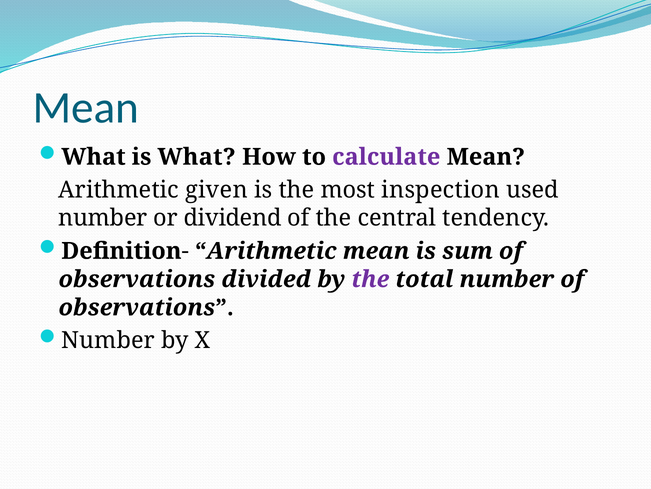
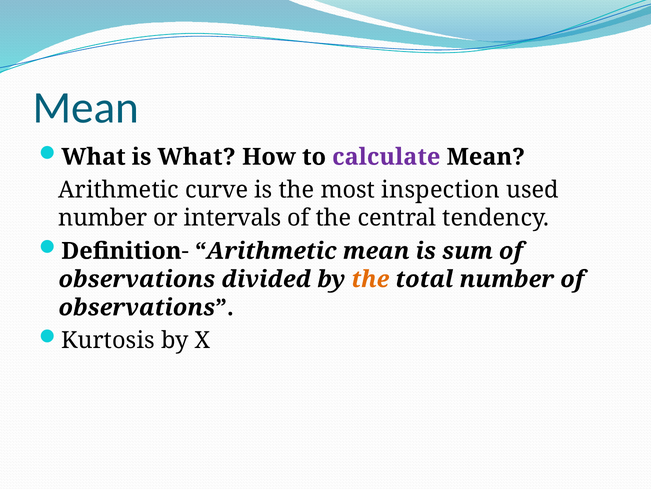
given: given -> curve
dividend: dividend -> intervals
the at (370, 279) colour: purple -> orange
Number at (108, 340): Number -> Kurtosis
